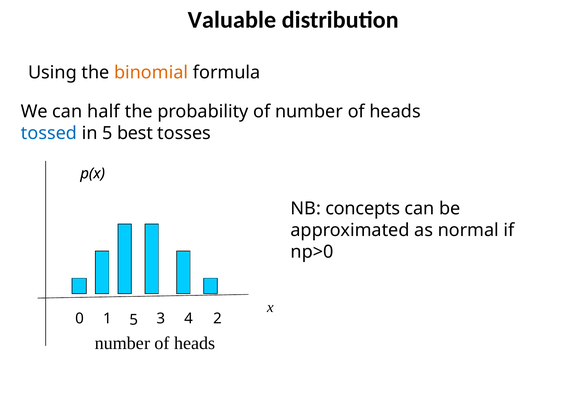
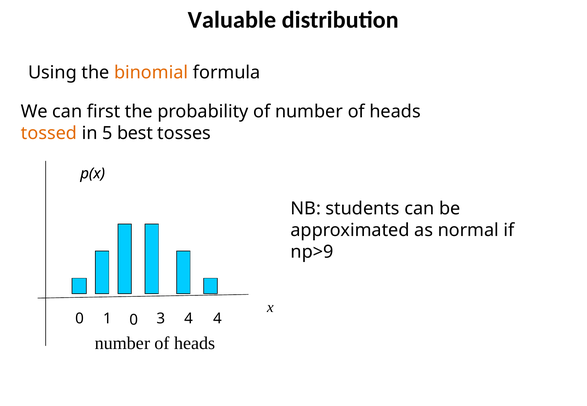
half: half -> first
tossed colour: blue -> orange
concepts: concepts -> students
np>0: np>0 -> np>9
4 2: 2 -> 4
1 5: 5 -> 0
